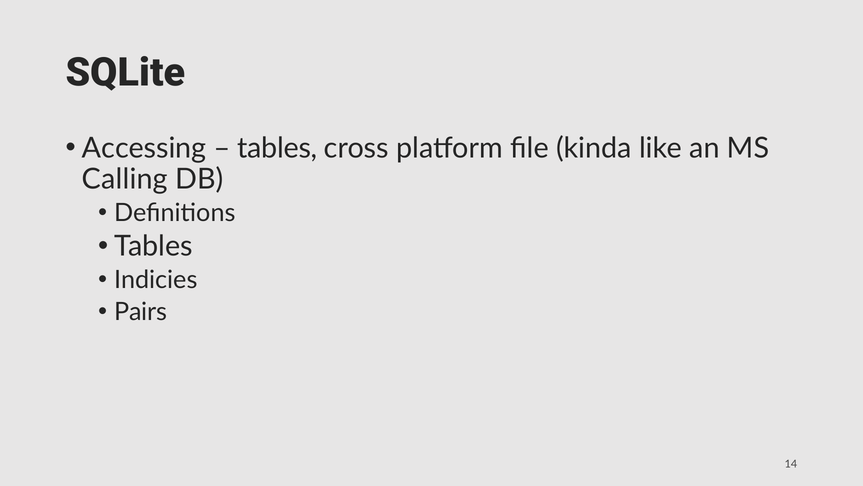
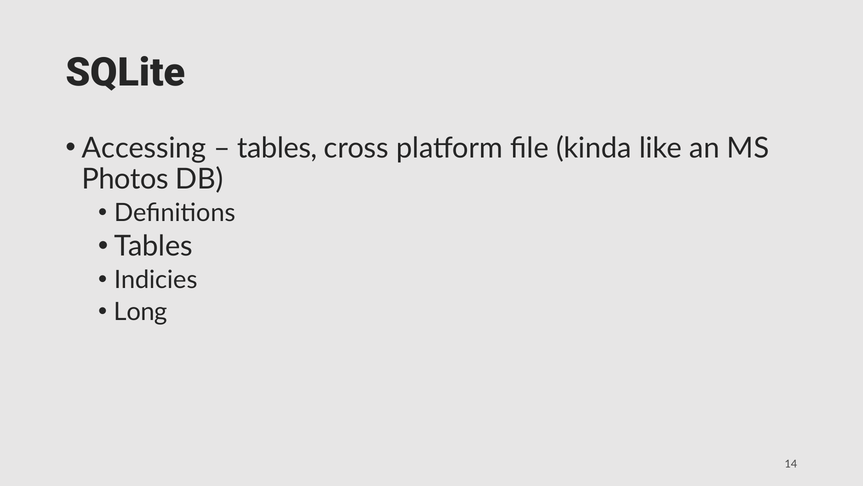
Calling: Calling -> Photos
Pairs: Pairs -> Long
